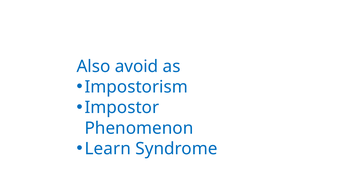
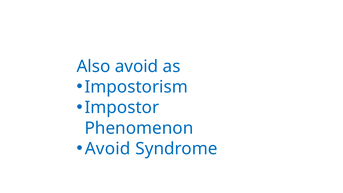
Learn at (108, 149): Learn -> Avoid
